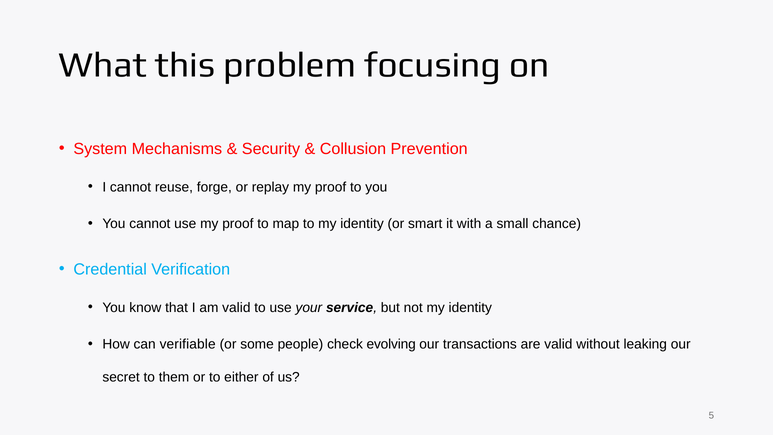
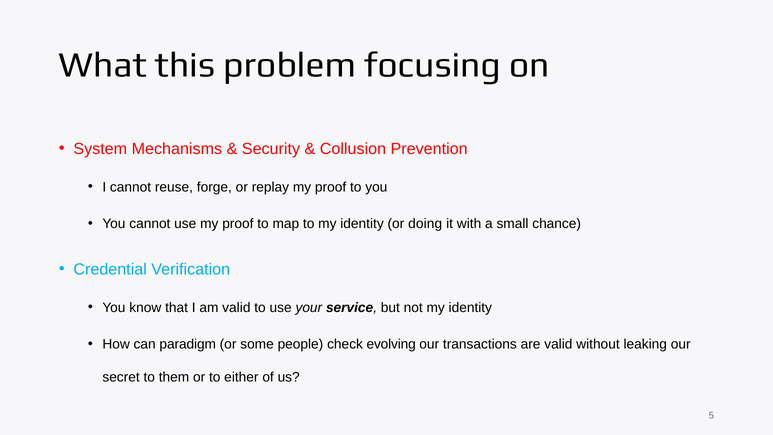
smart: smart -> doing
verifiable: verifiable -> paradigm
